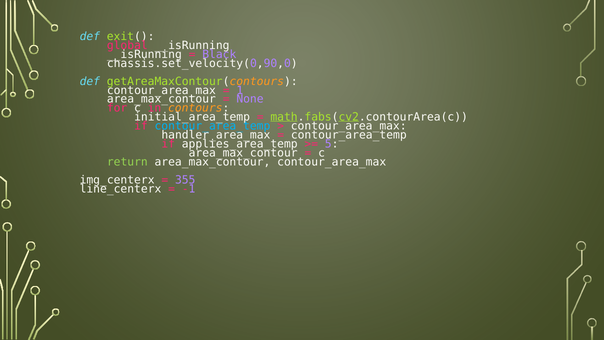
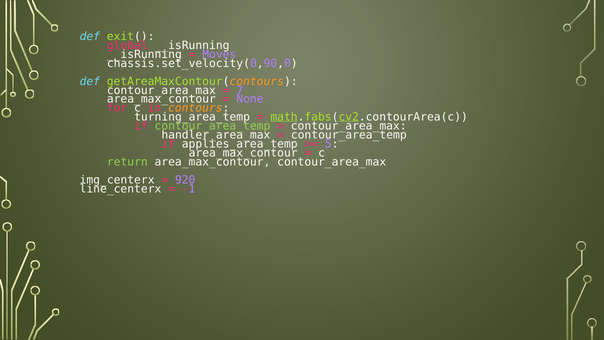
Black: Black -> Moves
1: 1 -> 7
initial_area_temp: initial_area_temp -> turning_area_temp
contour_area_temp at (212, 126) colour: light blue -> light green
355: 355 -> 920
